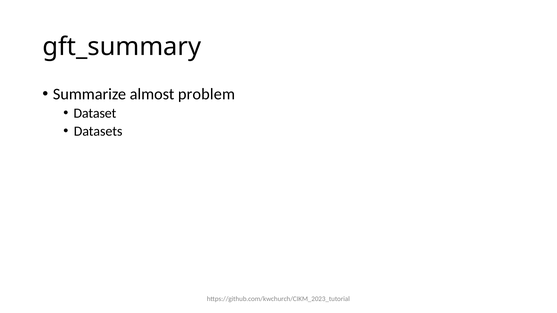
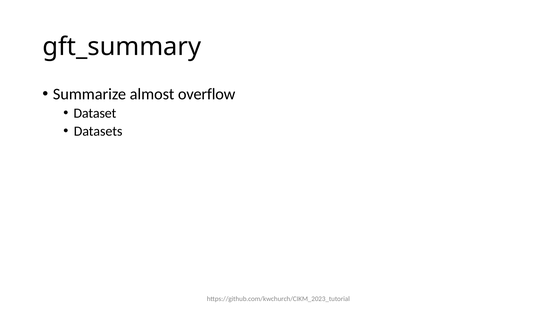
problem: problem -> overflow
